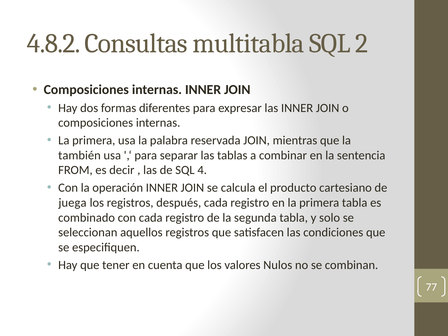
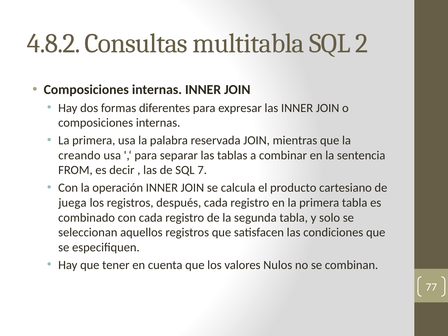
también: también -> creando
4: 4 -> 7
